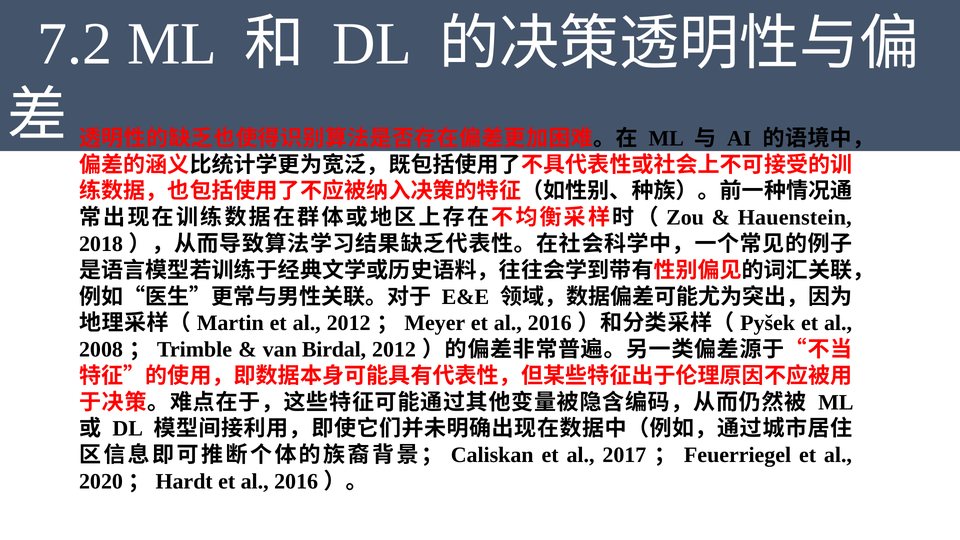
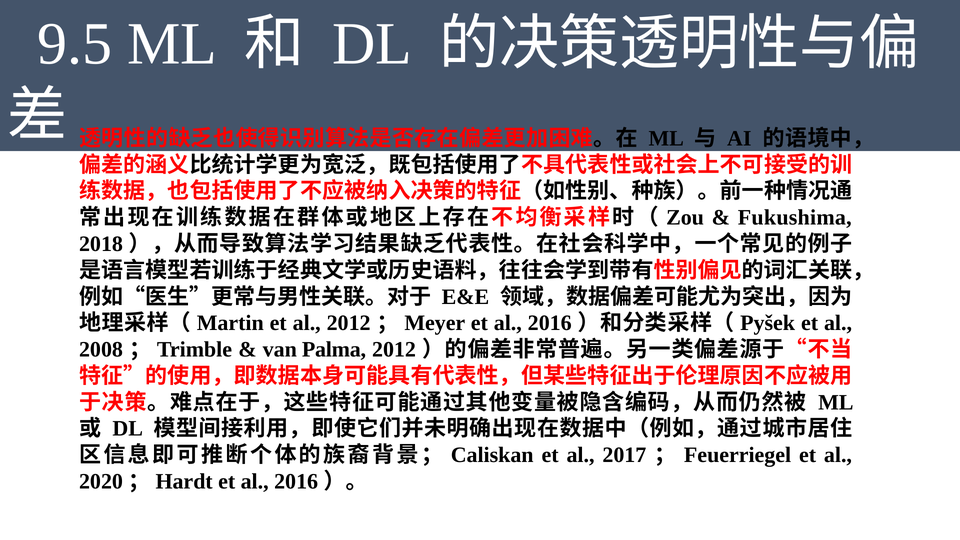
7.2: 7.2 -> 9.5
Hauenstein: Hauenstein -> Fukushima
Birdal: Birdal -> Palma
